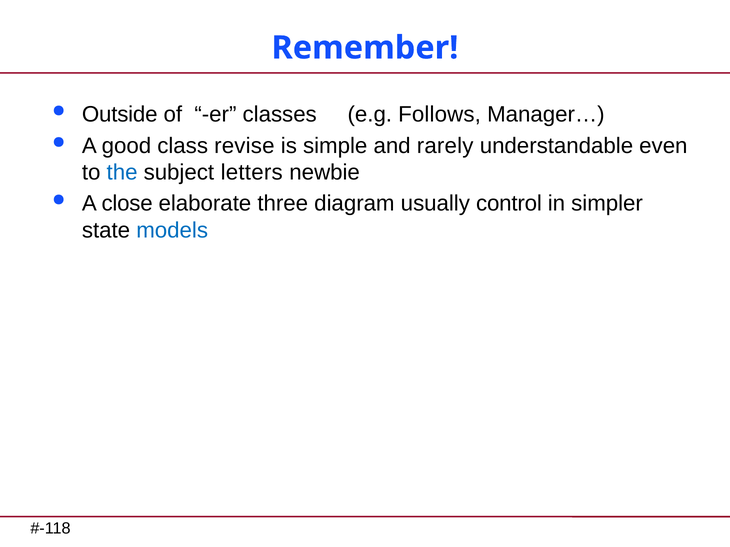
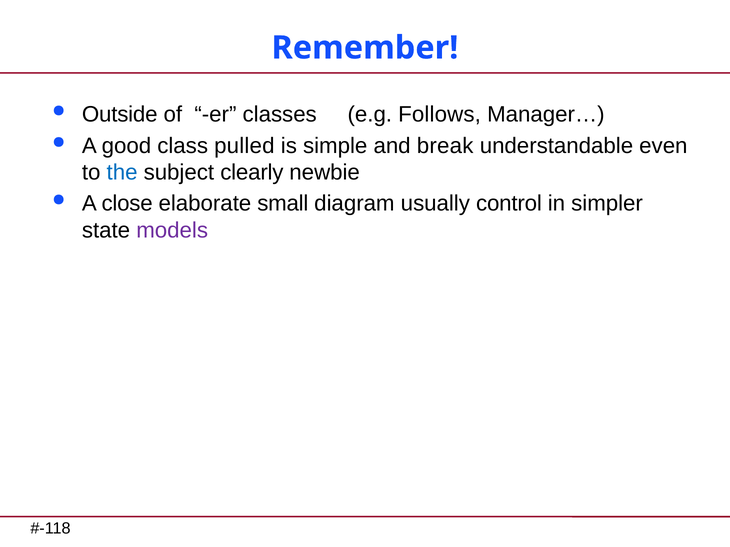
revise: revise -> pulled
rarely: rarely -> break
letters: letters -> clearly
three: three -> small
models colour: blue -> purple
